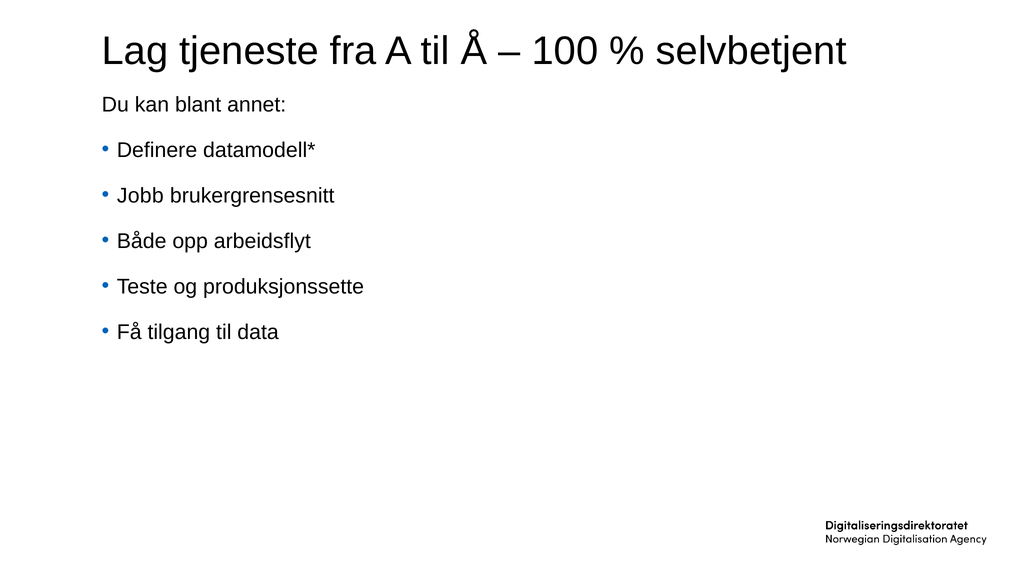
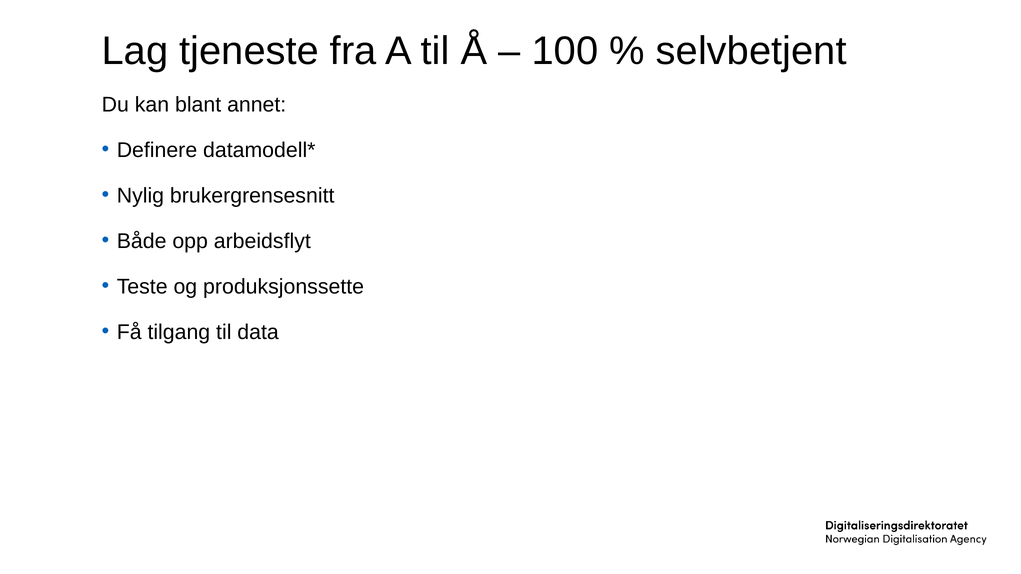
Jobb: Jobb -> Nylig
